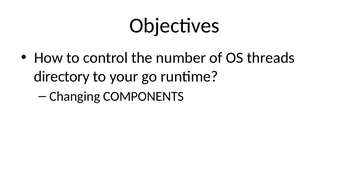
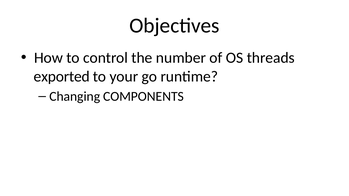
directory: directory -> exported
